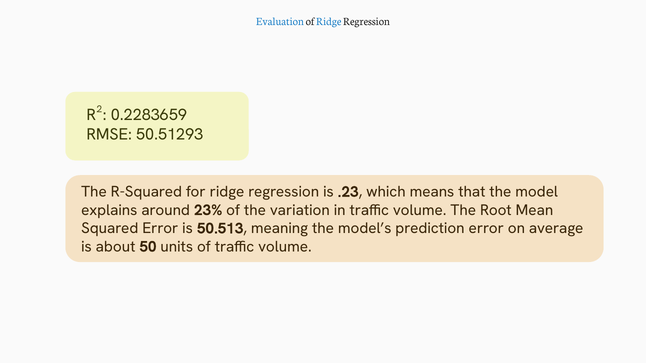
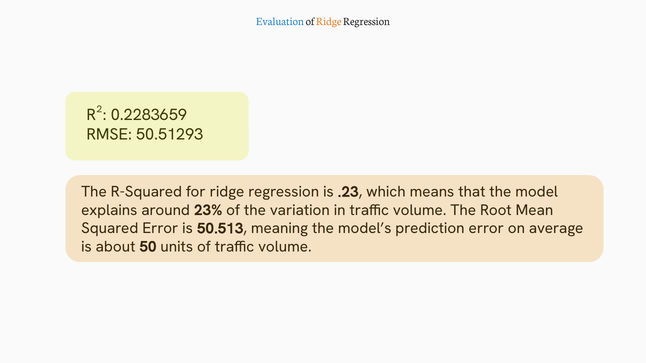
Ridge at (329, 22) colour: blue -> orange
